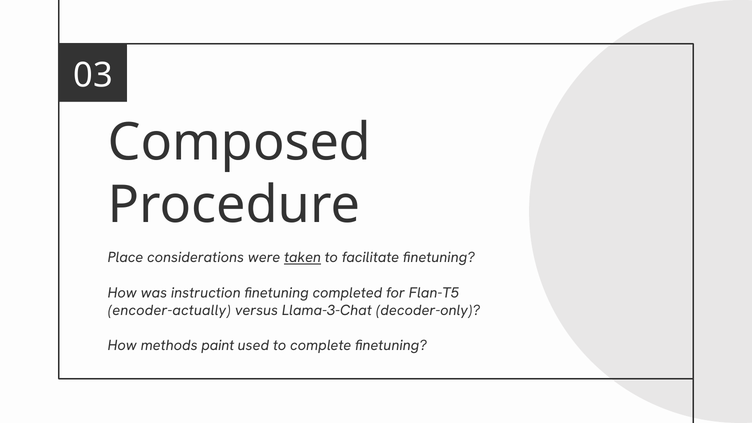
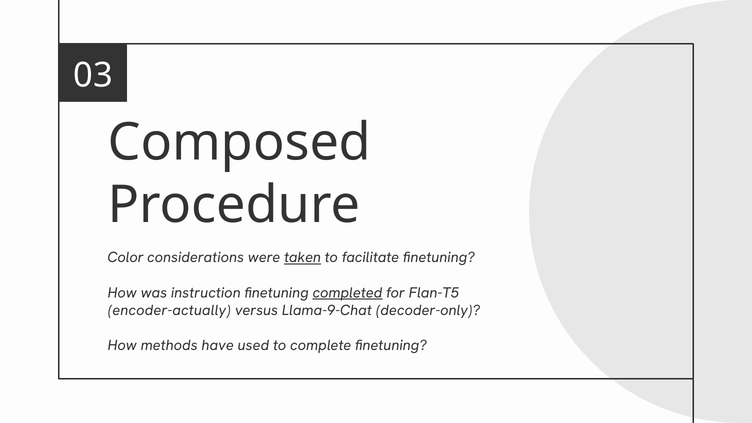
Place: Place -> Color
completed underline: none -> present
Llama-3-Chat: Llama-3-Chat -> Llama-9-Chat
paint: paint -> have
